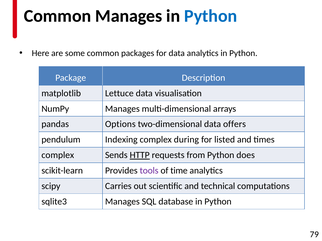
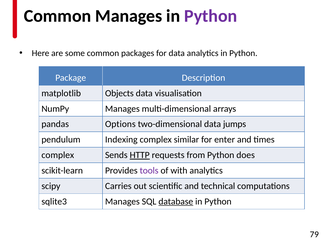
Python at (211, 16) colour: blue -> purple
Lettuce: Lettuce -> Objects
offers: offers -> jumps
during: during -> similar
listed: listed -> enter
time: time -> with
database underline: none -> present
